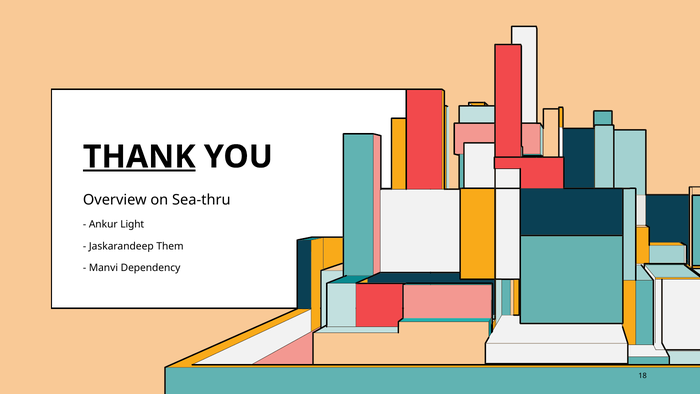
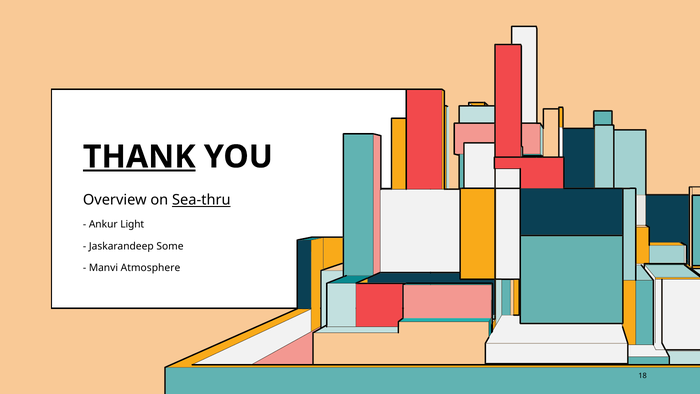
Sea-thru underline: none -> present
Them: Them -> Some
Dependency: Dependency -> Atmosphere
